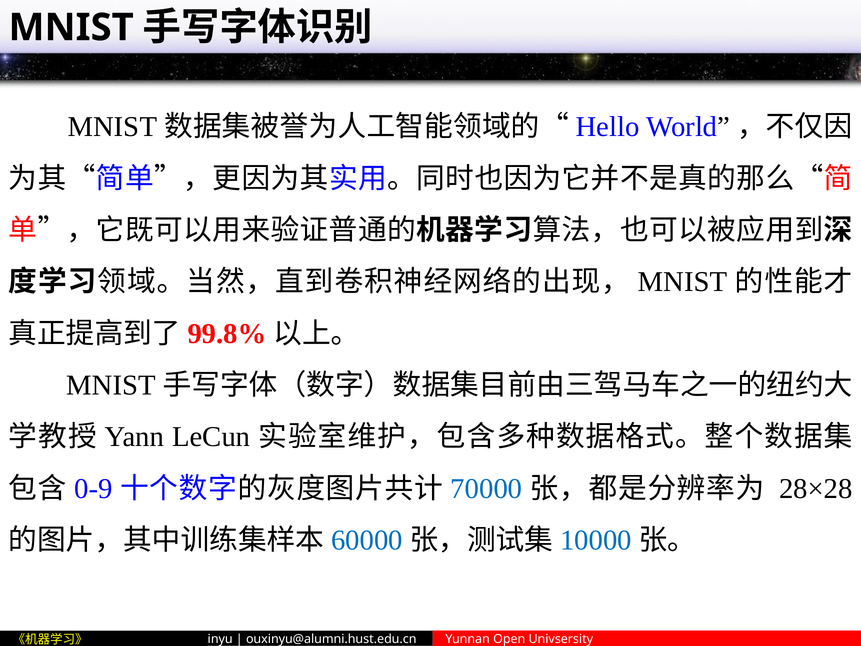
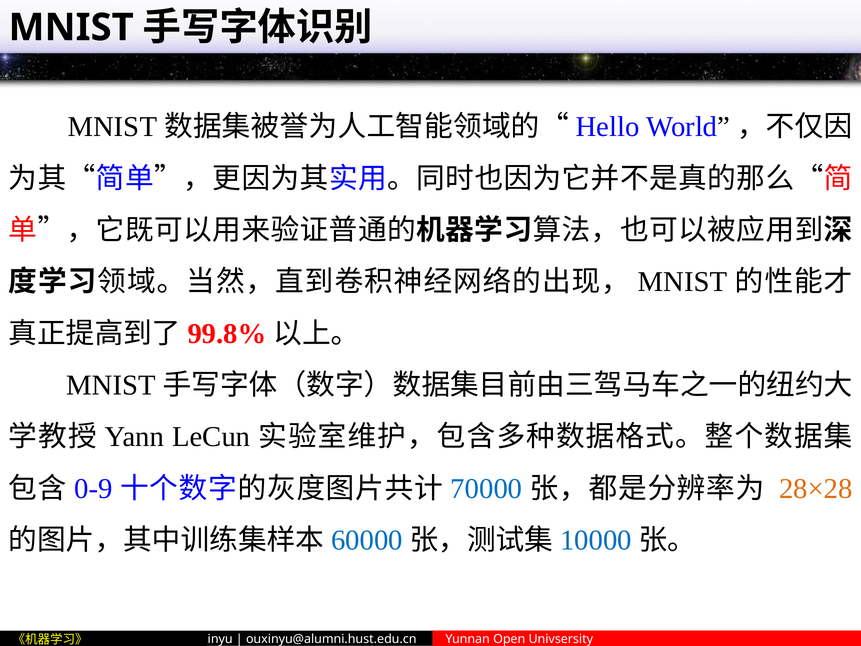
28×28 colour: black -> orange
